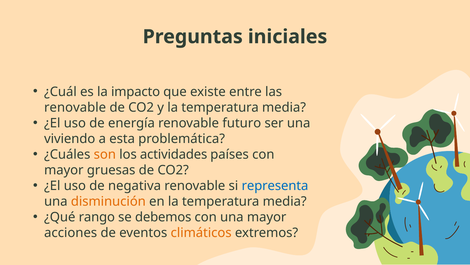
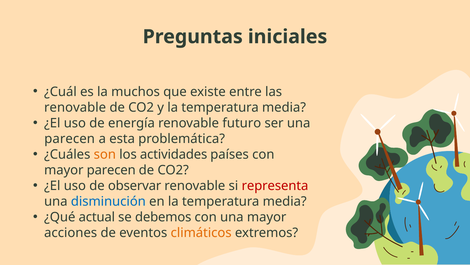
impacto: impacto -> muchos
viviendo at (70, 138): viviendo -> parecen
mayor gruesas: gruesas -> parecen
negativa: negativa -> observar
representa colour: blue -> red
disminución colour: orange -> blue
rango: rango -> actual
